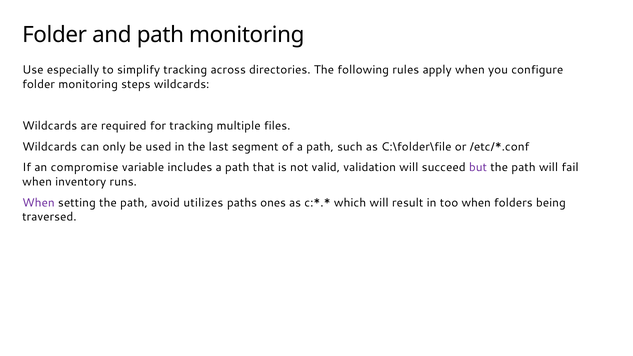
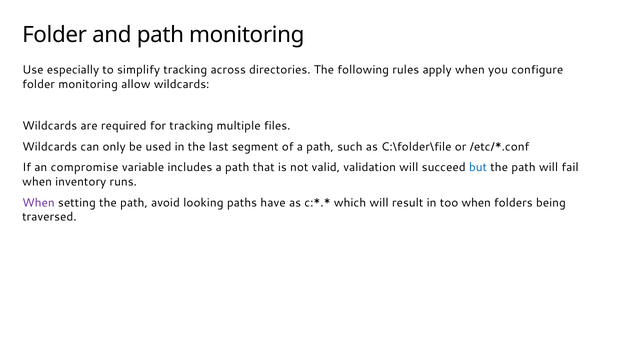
steps: steps -> allow
but colour: purple -> blue
utilizes: utilizes -> looking
ones: ones -> have
